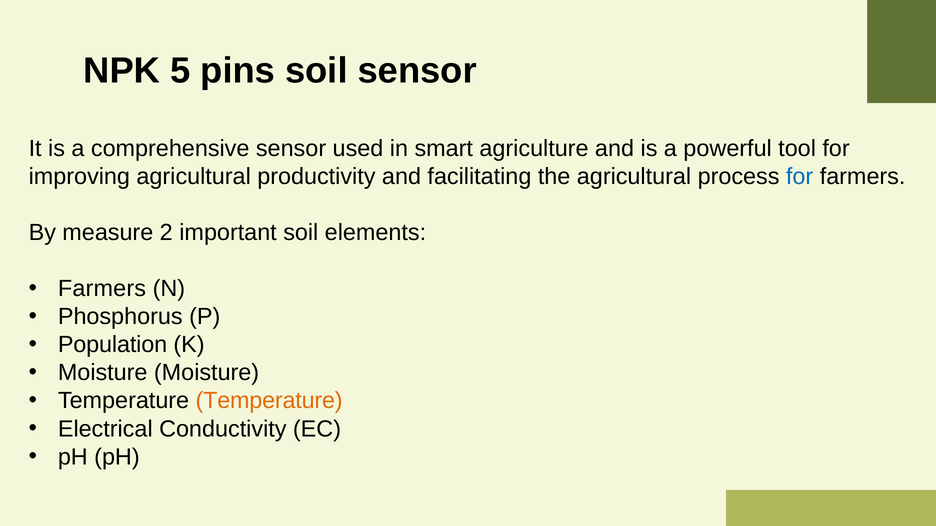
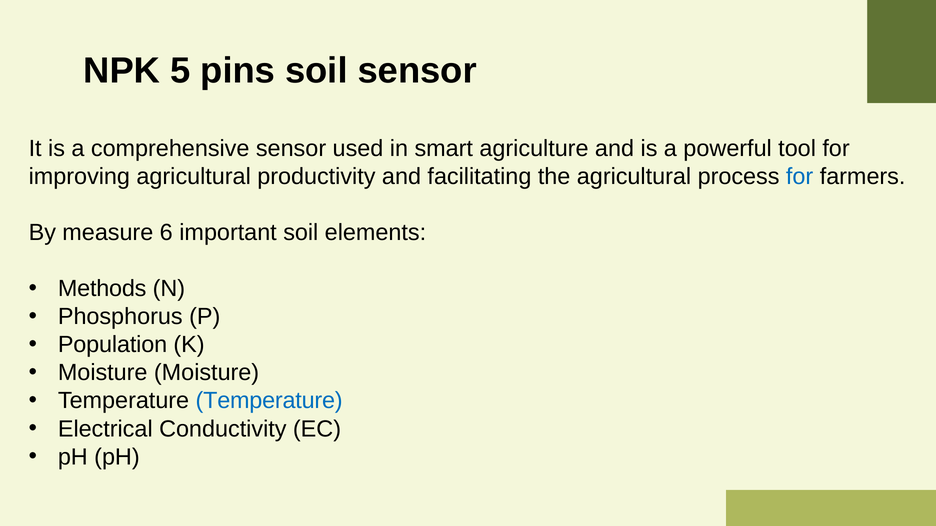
2: 2 -> 6
Farmers at (102, 289): Farmers -> Methods
Temperature at (269, 401) colour: orange -> blue
